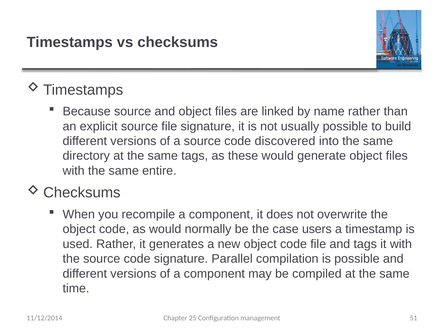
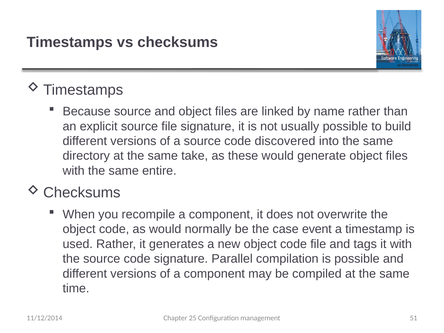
same tags: tags -> take
users: users -> event
